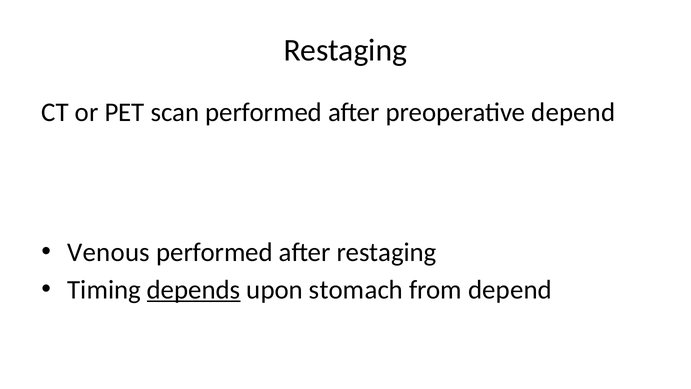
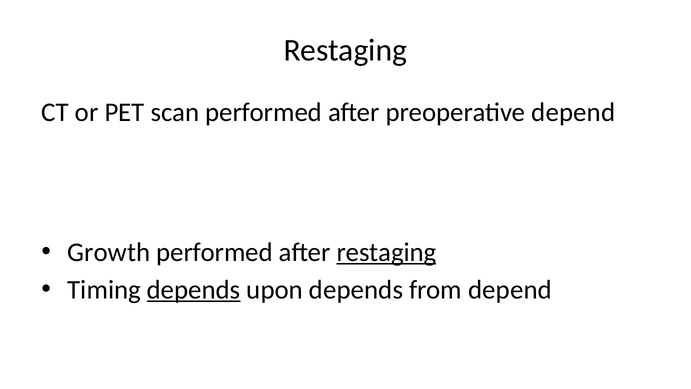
Venous: Venous -> Growth
restaging at (386, 252) underline: none -> present
upon stomach: stomach -> depends
